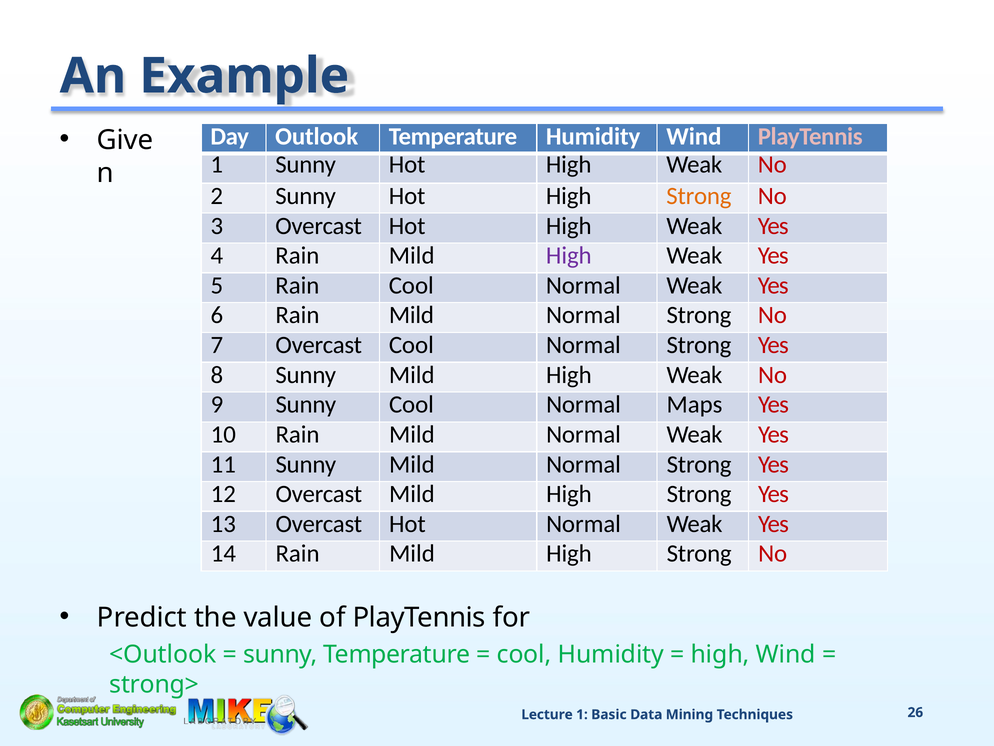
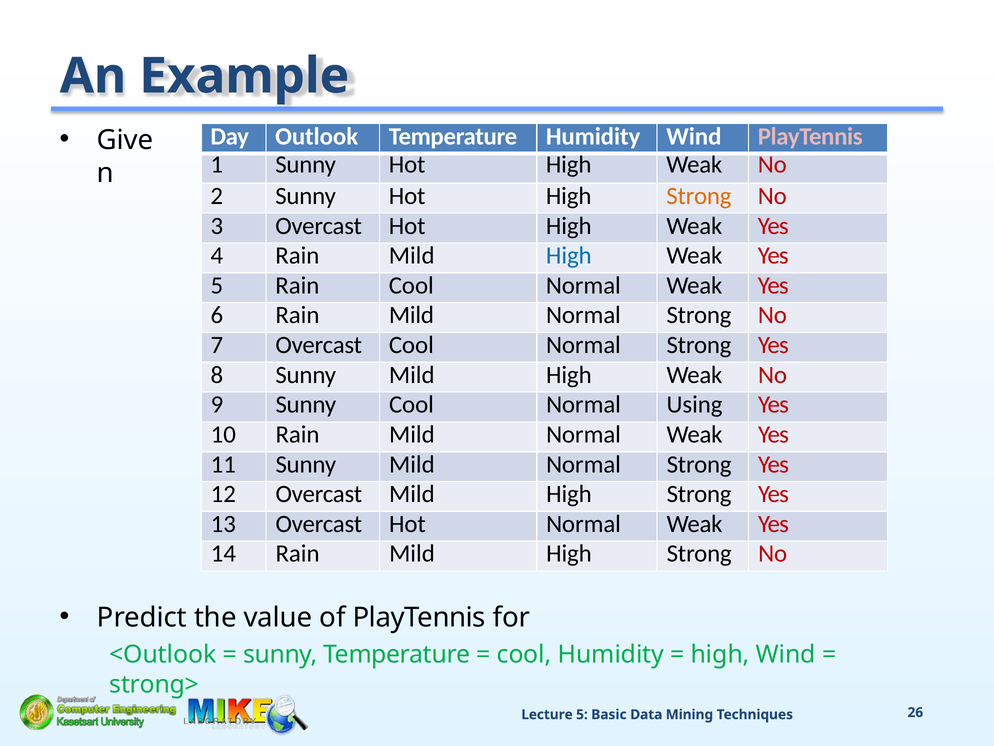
High at (569, 255) colour: purple -> blue
Maps: Maps -> Using
Lecture 1: 1 -> 5
